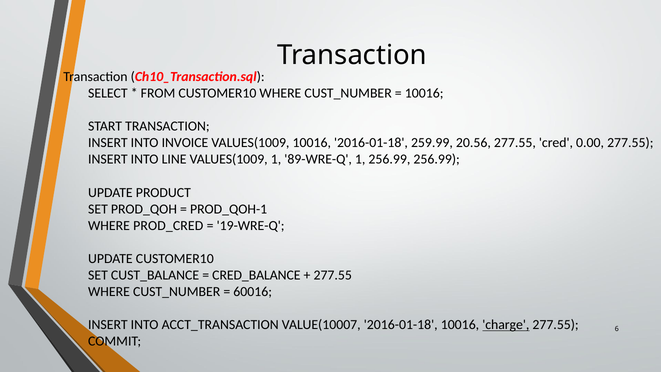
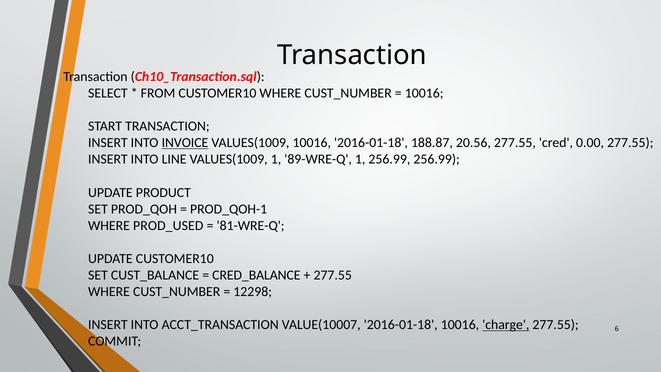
INVOICE underline: none -> present
259.99: 259.99 -> 188.87
PROD_CRED: PROD_CRED -> PROD_USED
19-WRE-Q: 19-WRE-Q -> 81-WRE-Q
60016: 60016 -> 12298
